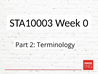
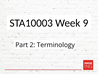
0: 0 -> 9
